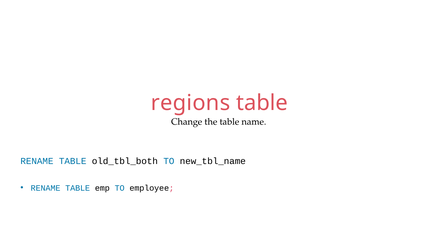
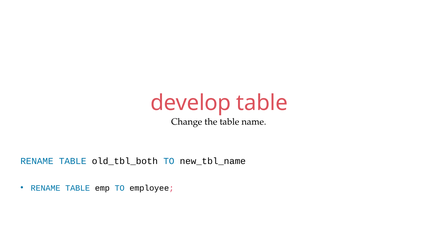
regions: regions -> develop
